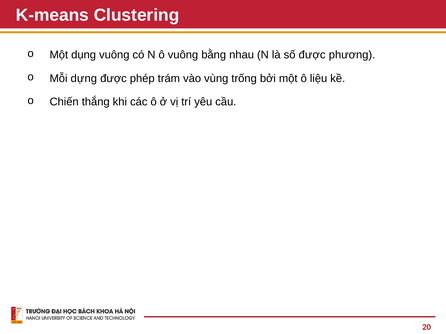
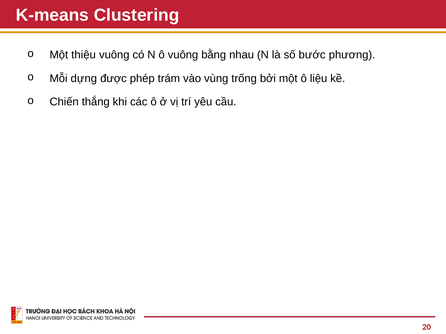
dụng: dụng -> thiệu
số được: được -> bước
